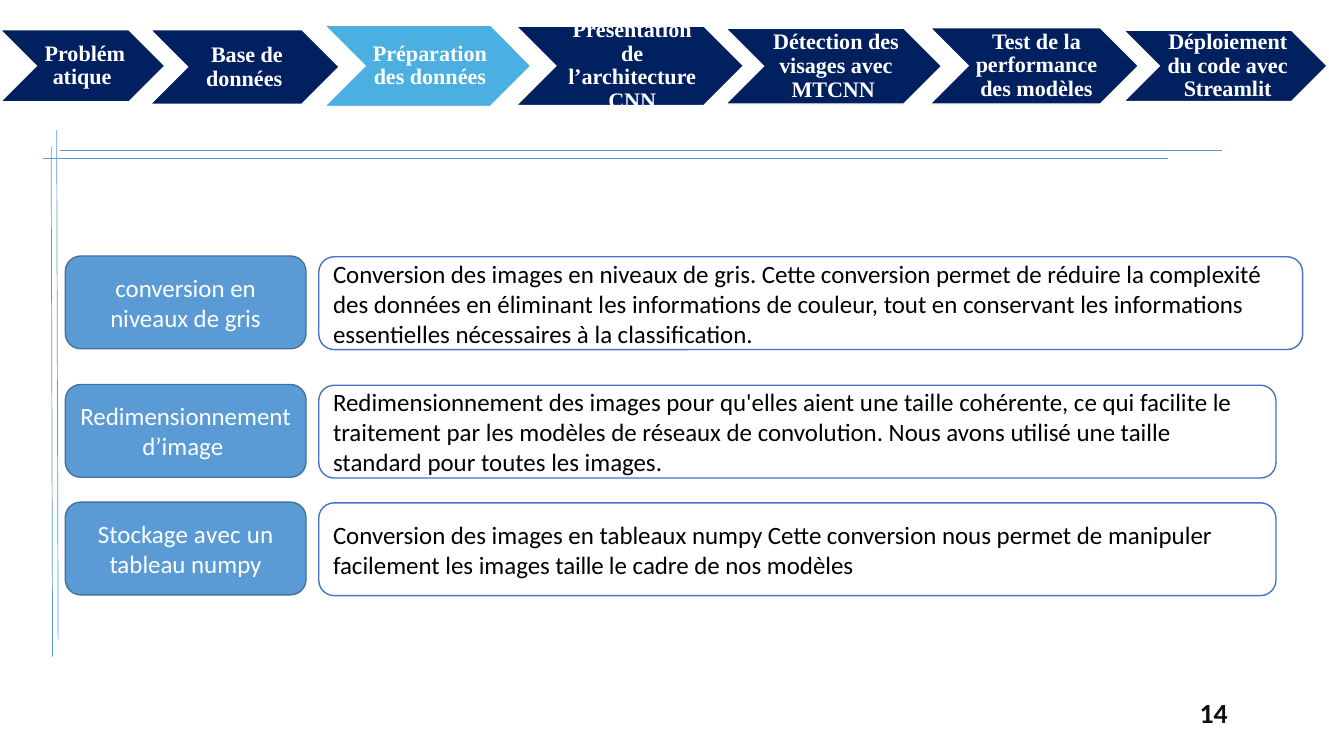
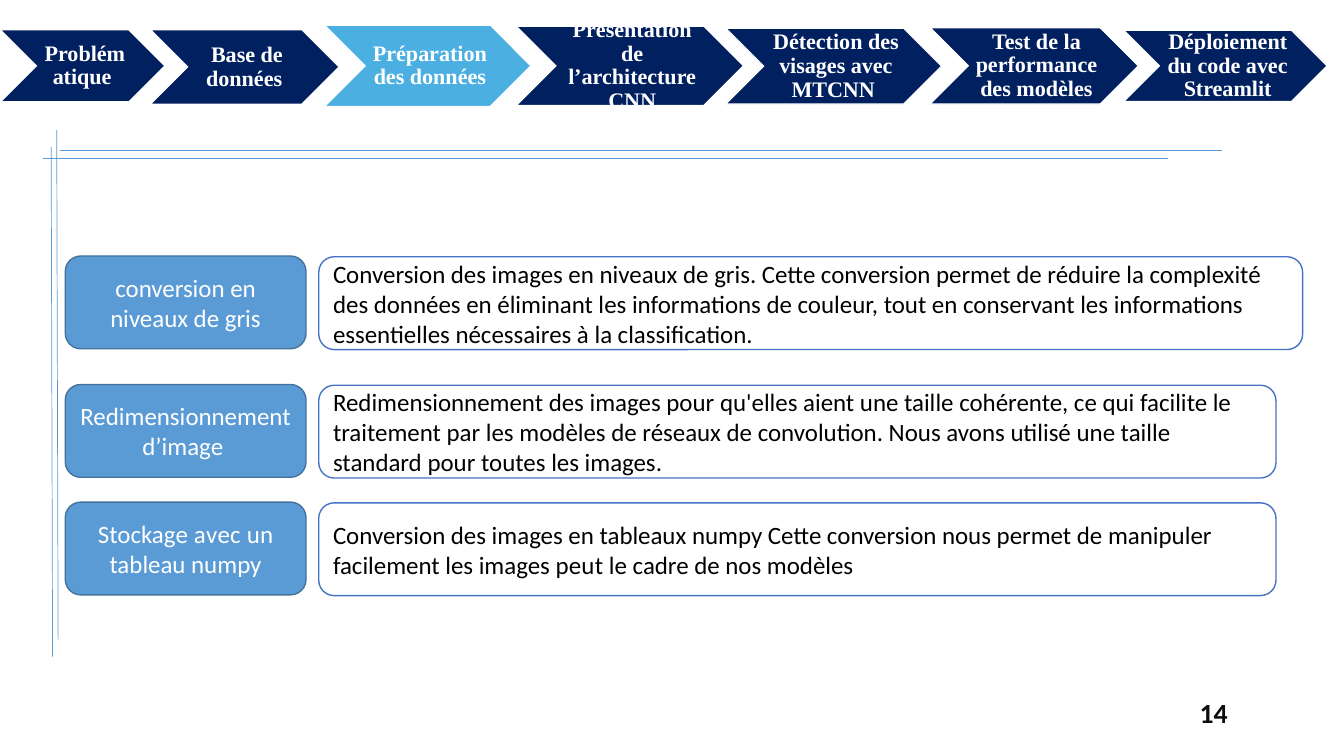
images taille: taille -> peut
